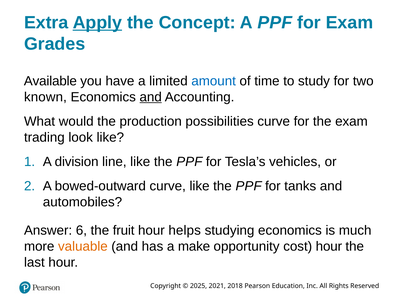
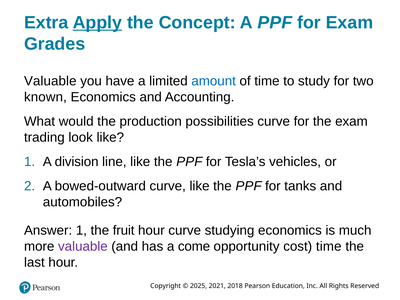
Available at (50, 81): Available -> Valuable
and at (151, 97) underline: present -> none
Answer 6: 6 -> 1
hour helps: helps -> curve
valuable at (83, 246) colour: orange -> purple
make: make -> come
cost hour: hour -> time
